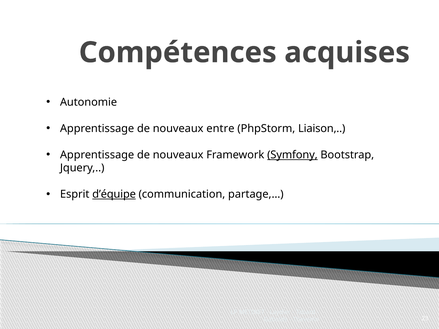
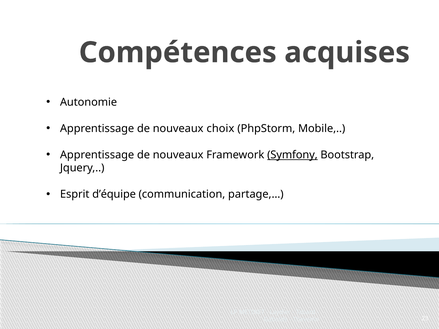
entre: entre -> choix
Liaison: Liaison -> Mobile
d’équipe underline: present -> none
